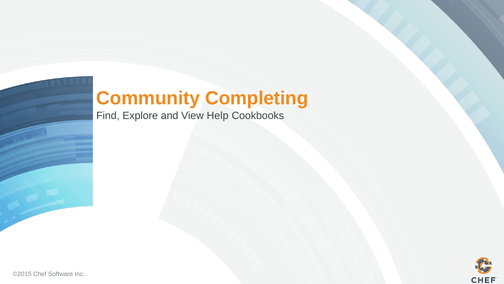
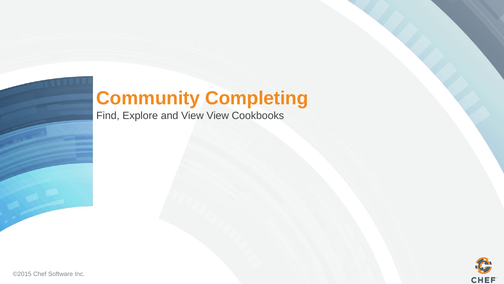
View Help: Help -> View
